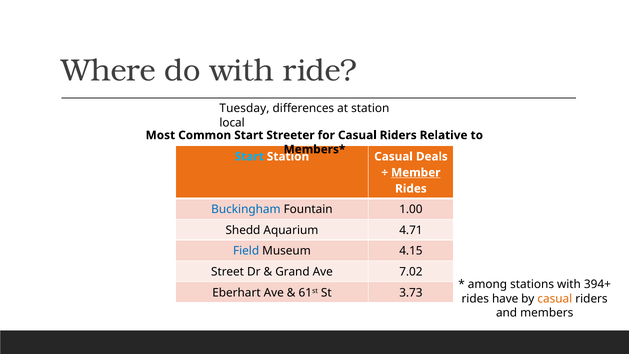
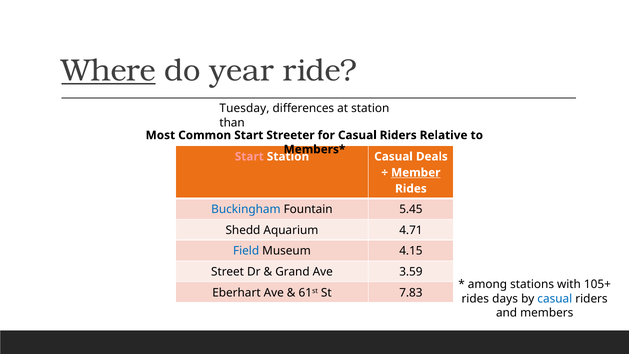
Where underline: none -> present
do with: with -> year
local: local -> than
Start at (249, 156) colour: light blue -> pink
1.00: 1.00 -> 5.45
7.02: 7.02 -> 3.59
394+: 394+ -> 105+
3.73: 3.73 -> 7.83
have: have -> days
casual at (555, 298) colour: orange -> blue
